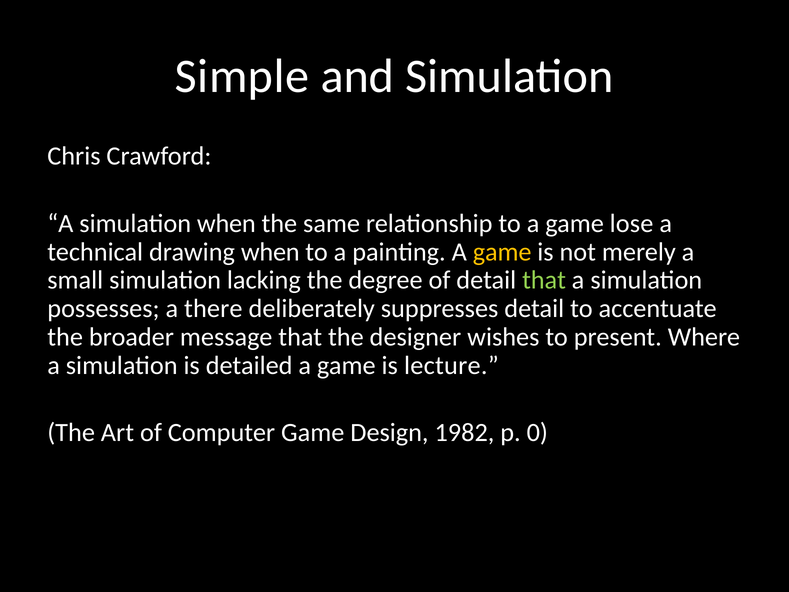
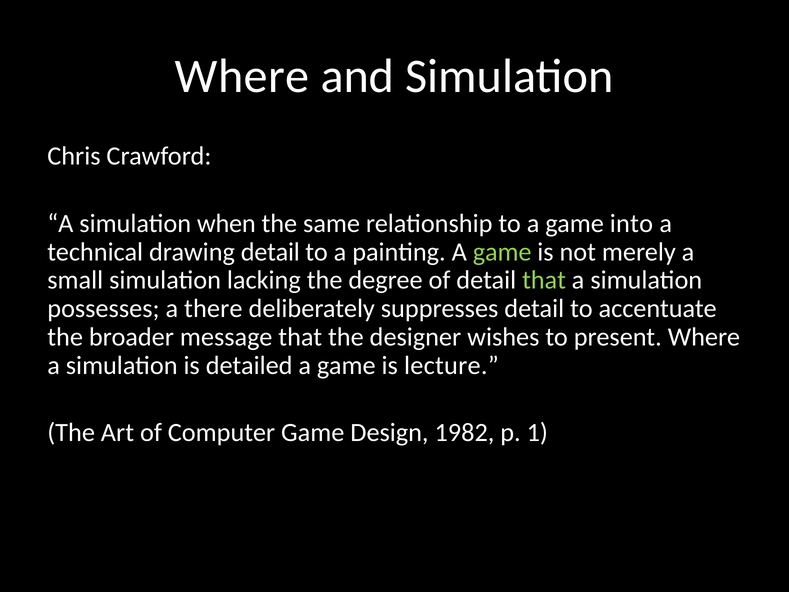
Simple at (242, 76): Simple -> Where
lose: lose -> into
drawing when: when -> detail
game at (502, 252) colour: yellow -> light green
0: 0 -> 1
